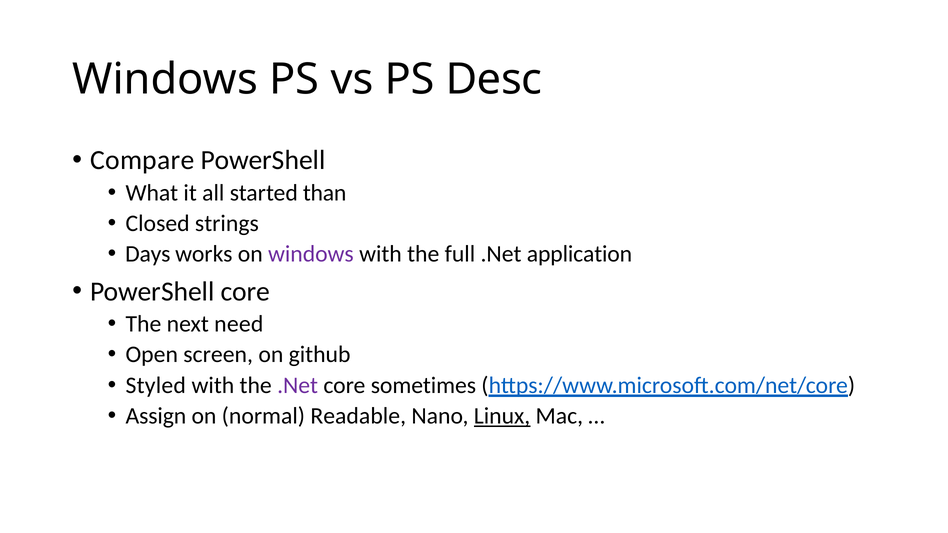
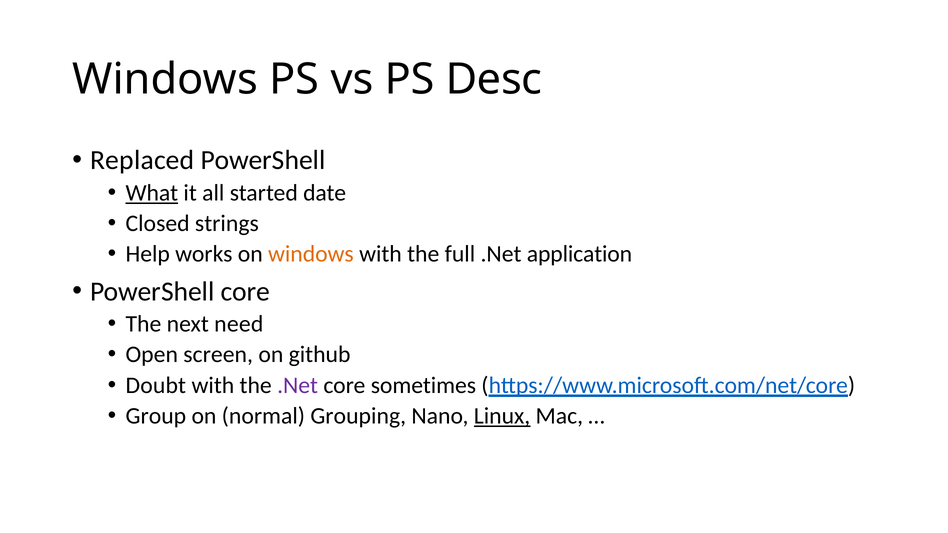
Compare: Compare -> Replaced
What underline: none -> present
than: than -> date
Days: Days -> Help
windows at (311, 254) colour: purple -> orange
Styled: Styled -> Doubt
Assign: Assign -> Group
Readable: Readable -> Grouping
